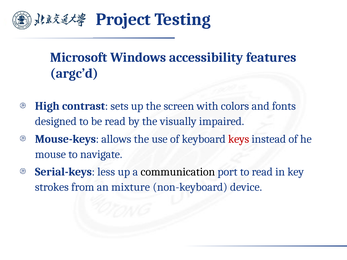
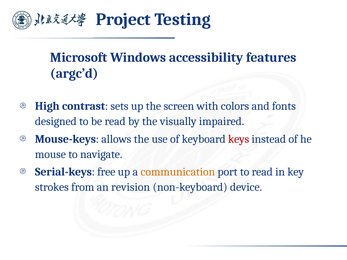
less: less -> free
communication colour: black -> orange
mixture: mixture -> revision
